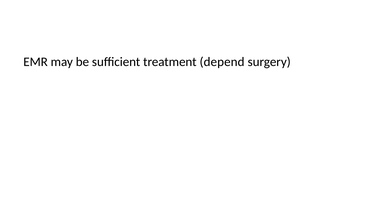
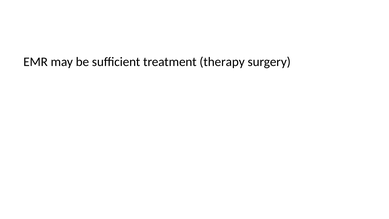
depend: depend -> therapy
